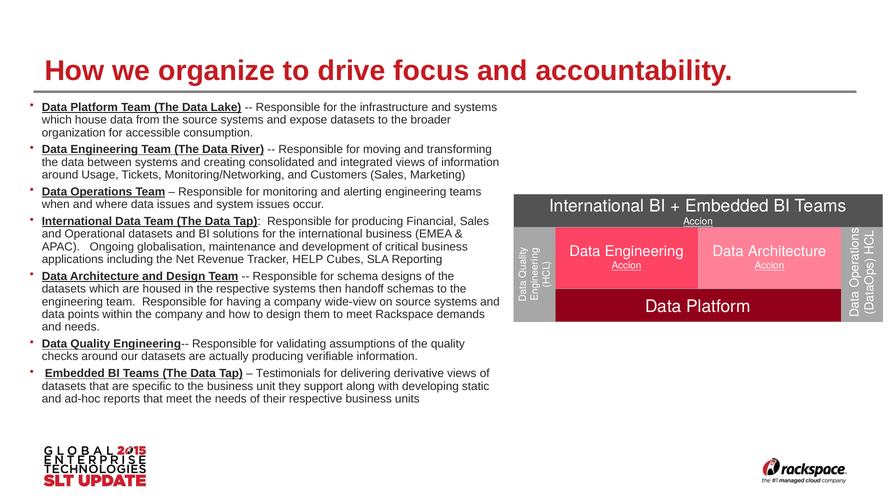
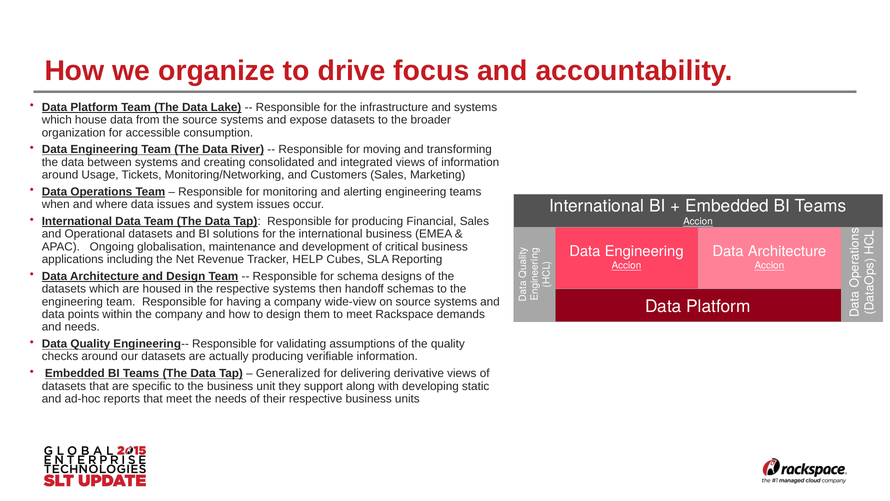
Testimonials: Testimonials -> Generalized
